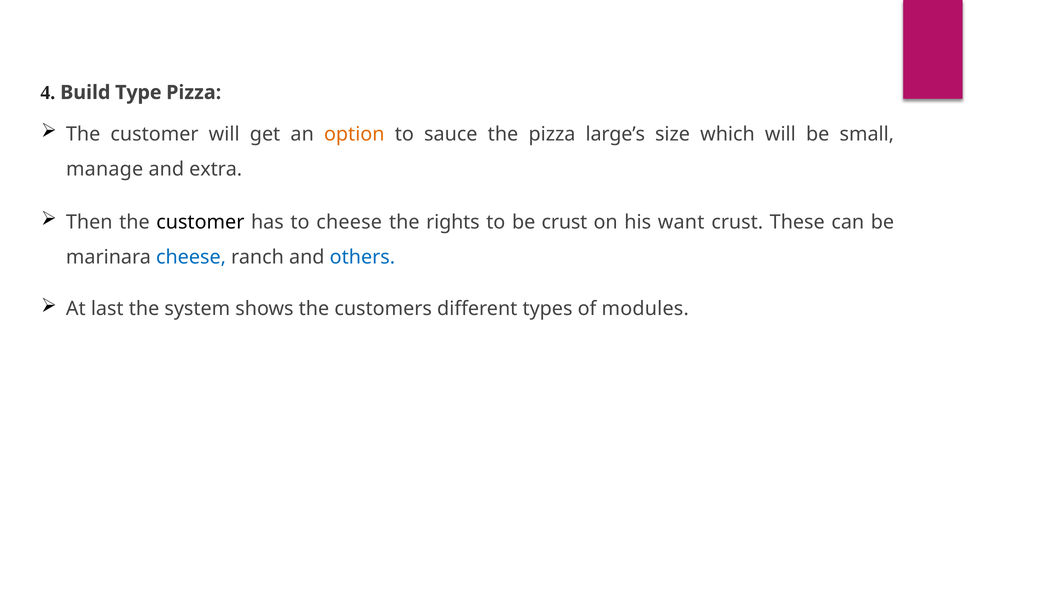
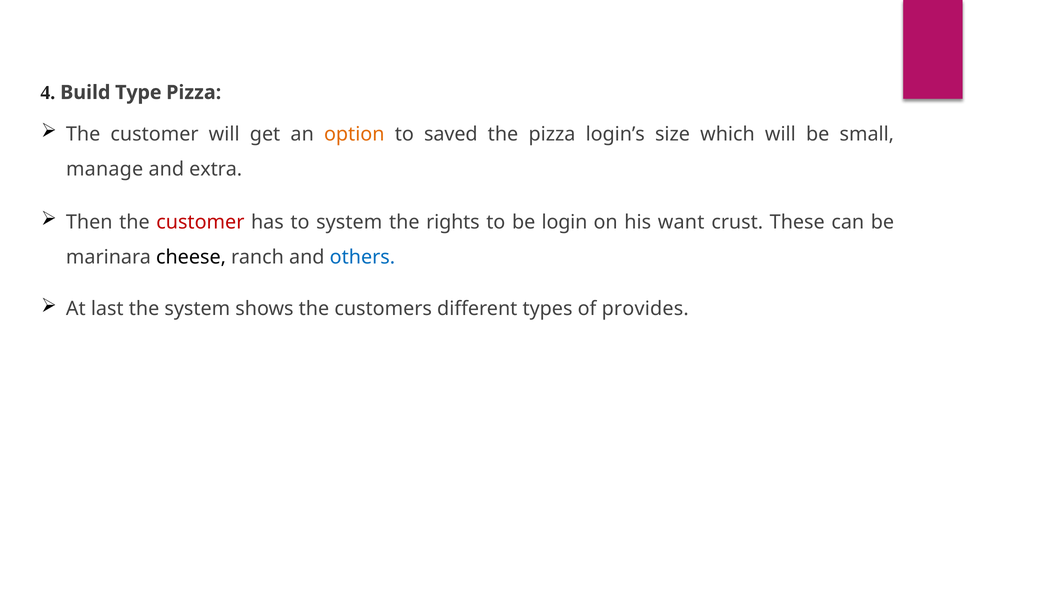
sauce: sauce -> saved
large’s: large’s -> login’s
customer at (200, 222) colour: black -> red
to cheese: cheese -> system
be crust: crust -> login
cheese at (191, 258) colour: blue -> black
modules: modules -> provides
